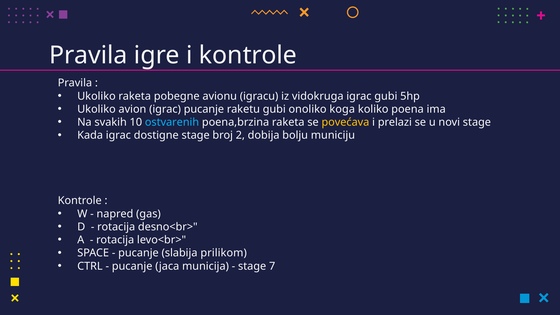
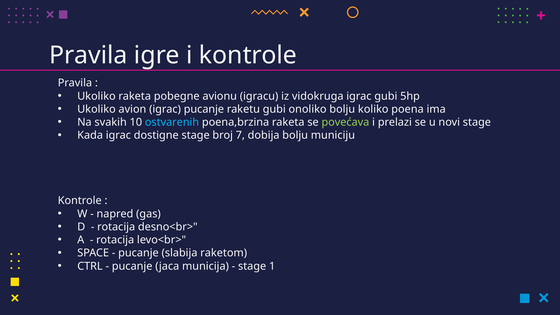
onoliko koga: koga -> bolju
povećava colour: yellow -> light green
2: 2 -> 7
prilikom: prilikom -> raketom
7: 7 -> 1
